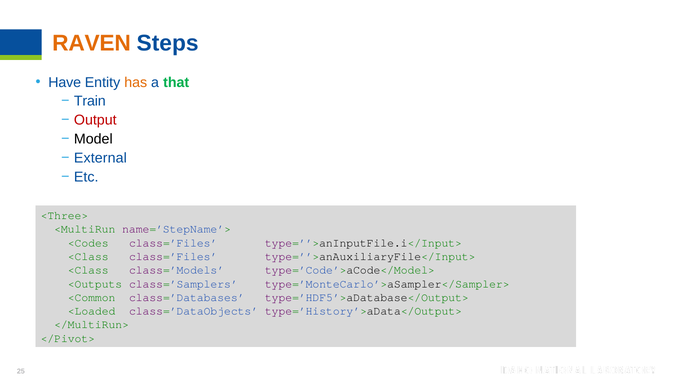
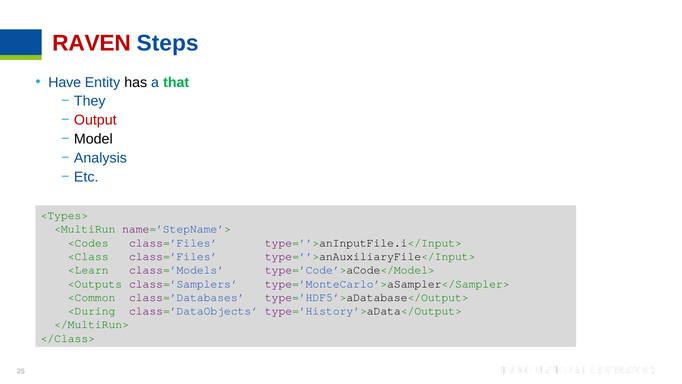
RAVEN colour: orange -> red
has colour: orange -> black
Train: Train -> They
External: External -> Analysis
<Three>: <Three> -> <Types>
<Class at (88, 270): <Class -> <Learn
<Loaded: <Loaded -> <During
</Pivot>: </Pivot> -> </Class>
